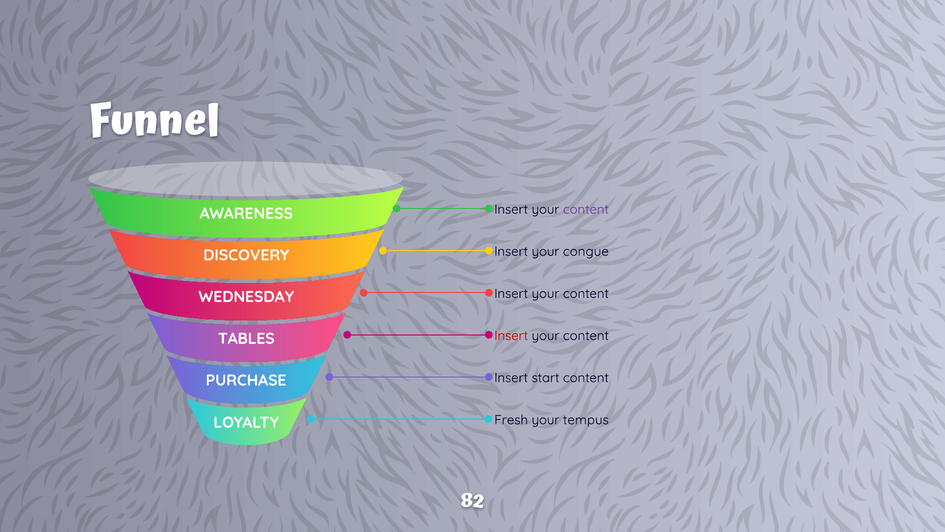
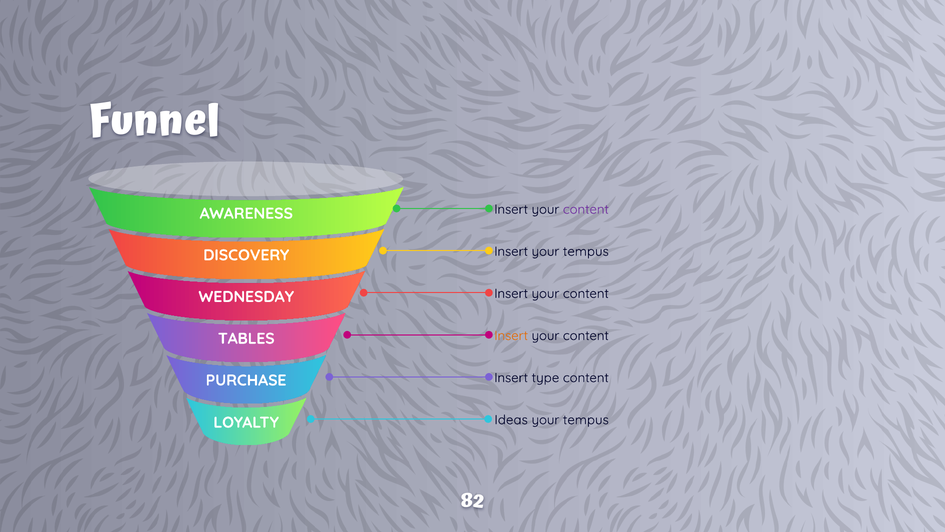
Insert your congue: congue -> tempus
Insert at (511, 335) colour: red -> orange
start: start -> type
Fresh: Fresh -> Ideas
